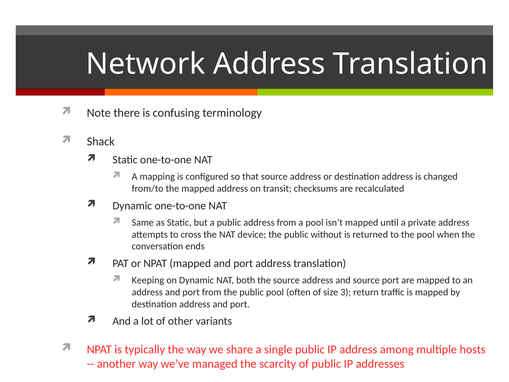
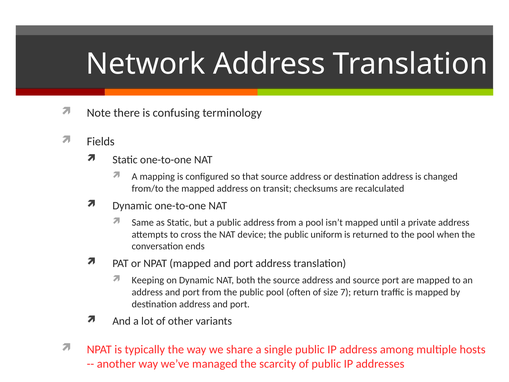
Shack: Shack -> Fields
without: without -> uniform
3: 3 -> 7
